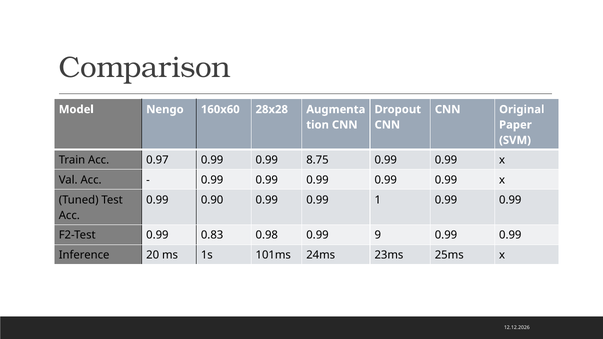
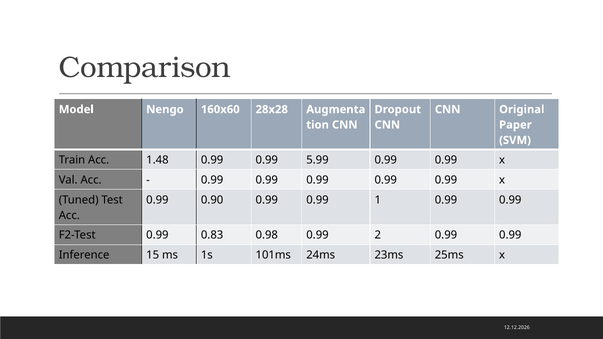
0.97: 0.97 -> 1.48
8.75: 8.75 -> 5.99
9: 9 -> 2
20: 20 -> 15
